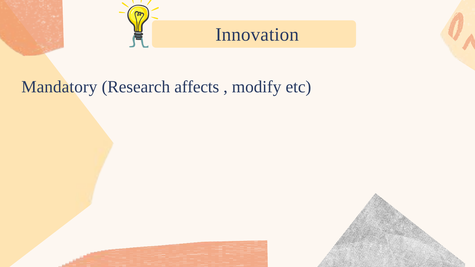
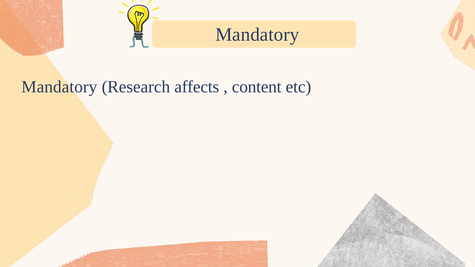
Innovation at (257, 35): Innovation -> Mandatory
modify: modify -> content
